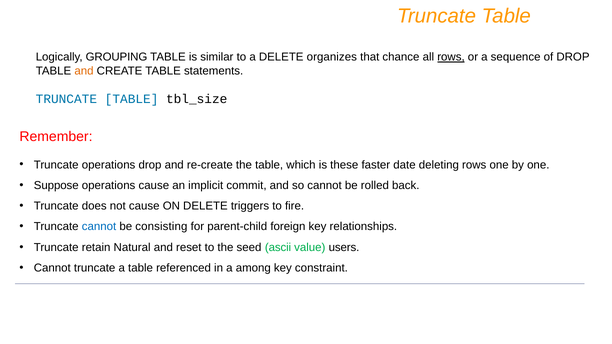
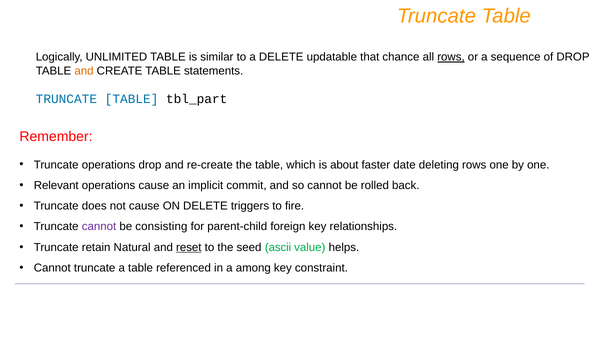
GROUPING: GROUPING -> UNLIMITED
organizes: organizes -> updatable
tbl_size: tbl_size -> tbl_part
these: these -> about
Suppose: Suppose -> Relevant
cannot at (99, 227) colour: blue -> purple
reset underline: none -> present
users: users -> helps
